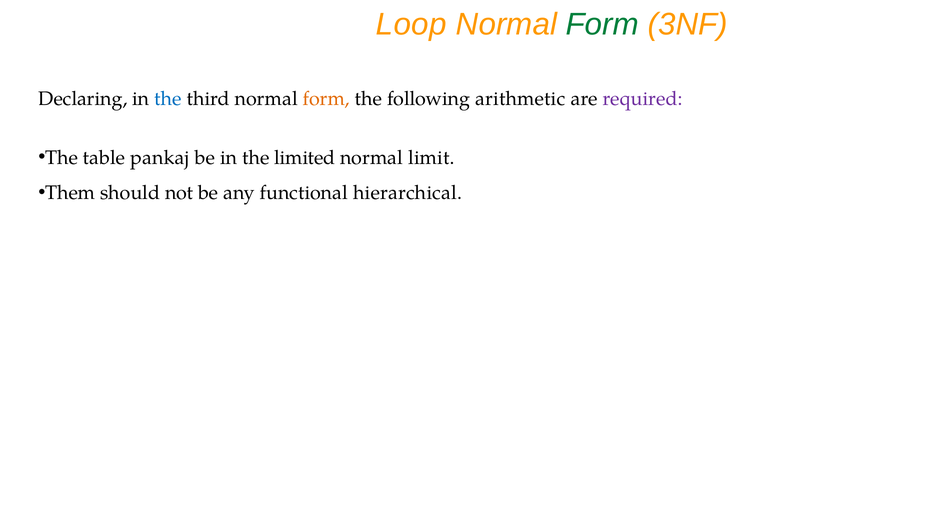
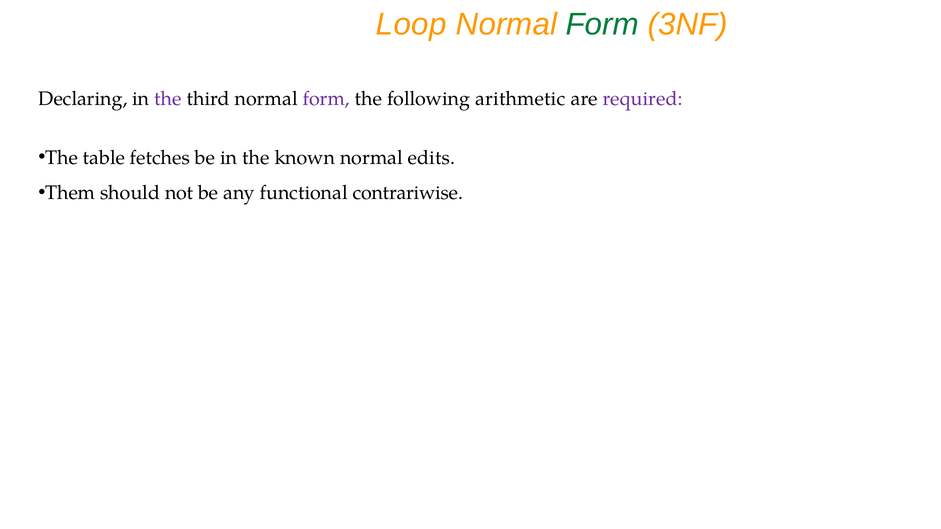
the at (168, 99) colour: blue -> purple
form at (326, 99) colour: orange -> purple
pankaj: pankaj -> fetches
limited: limited -> known
limit: limit -> edits
hierarchical: hierarchical -> contrariwise
